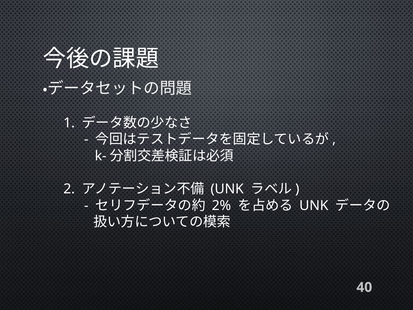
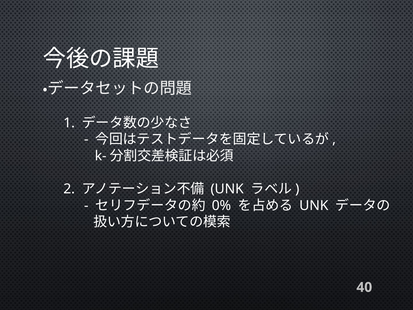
2%: 2% -> 0%
